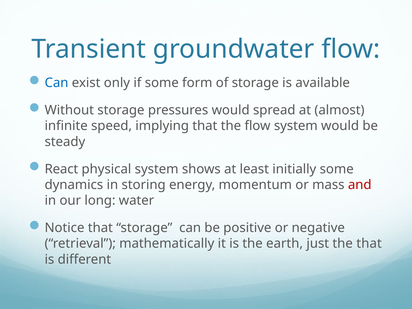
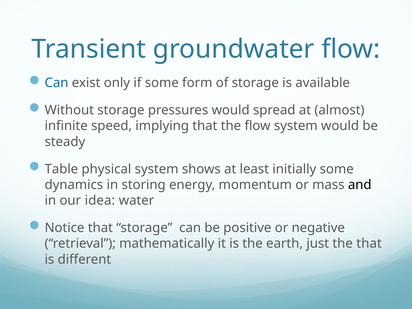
React: React -> Table
and colour: red -> black
long: long -> idea
